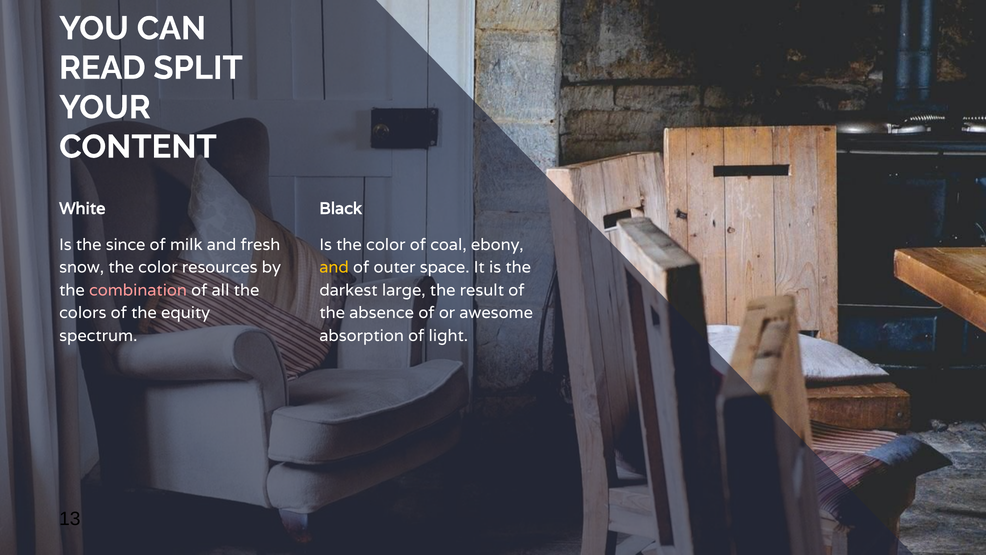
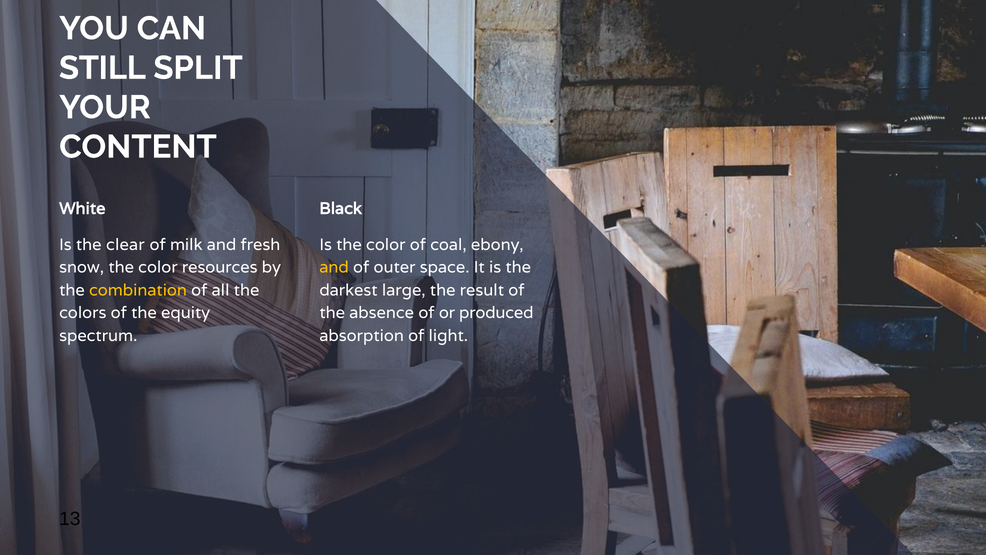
READ: READ -> STILL
since: since -> clear
combination colour: pink -> yellow
awesome: awesome -> produced
